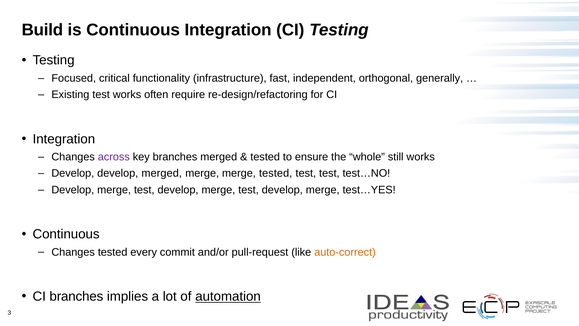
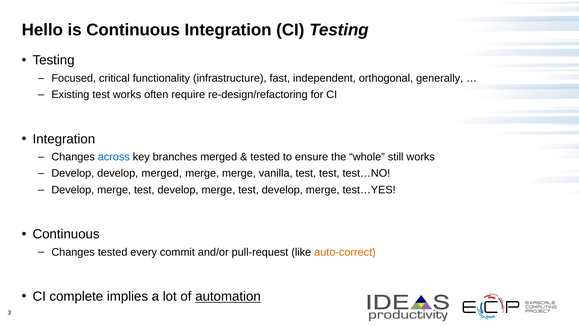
Build: Build -> Hello
across colour: purple -> blue
merge tested: tested -> vanilla
CI branches: branches -> complete
